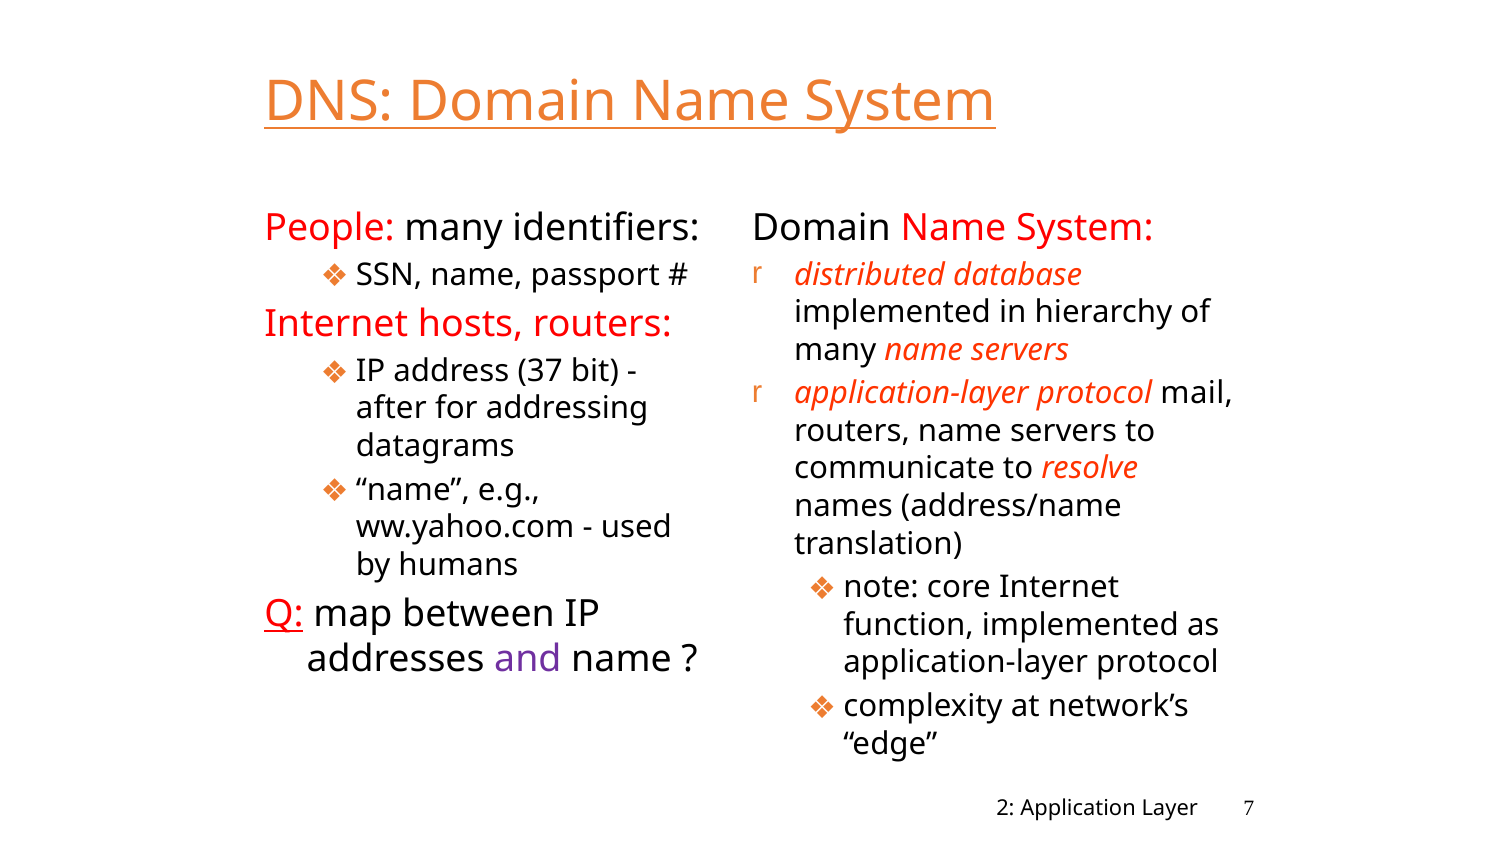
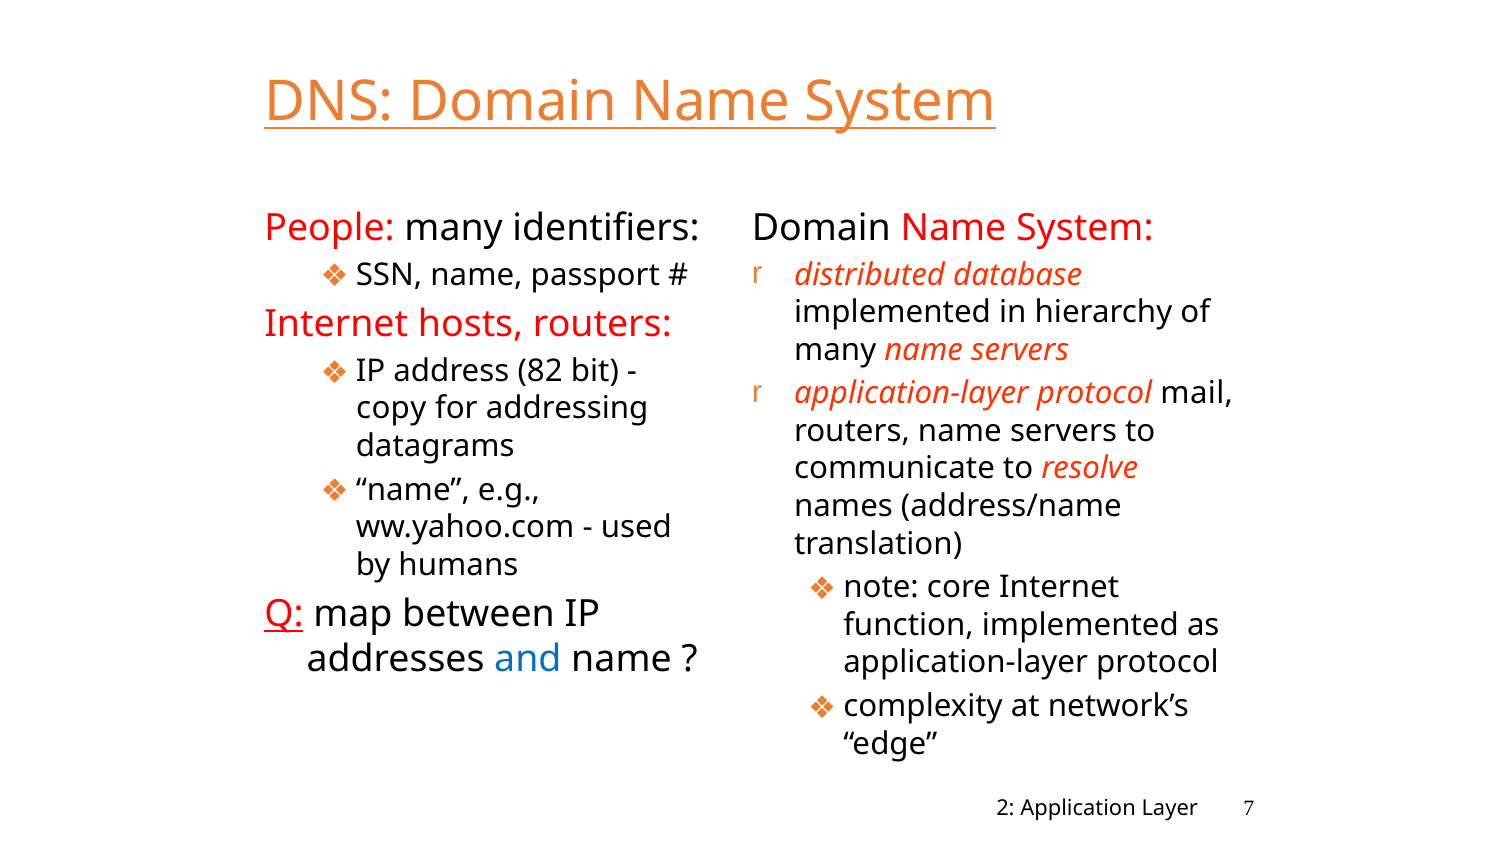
37: 37 -> 82
after: after -> copy
and colour: purple -> blue
